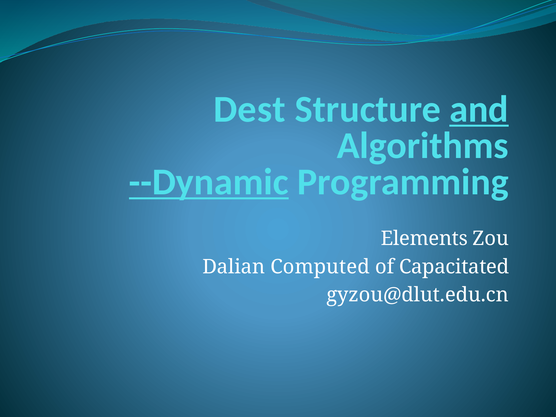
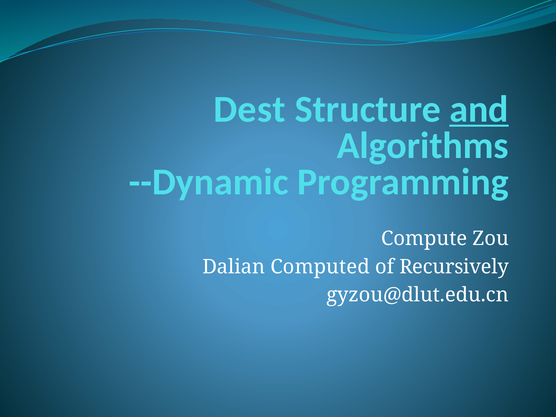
--Dynamic underline: present -> none
Elements: Elements -> Compute
Capacitated: Capacitated -> Recursively
